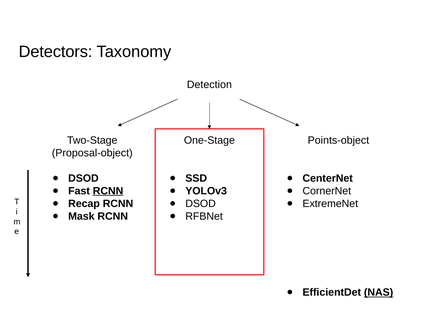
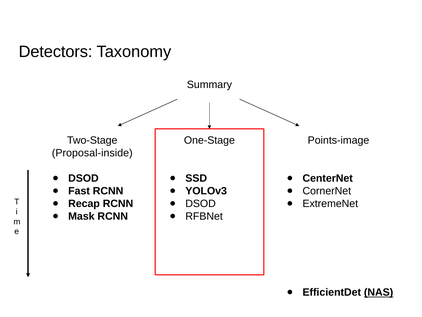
Detection: Detection -> Summary
Points-object: Points-object -> Points-image
Proposal-object: Proposal-object -> Proposal-inside
RCNN at (108, 191) underline: present -> none
